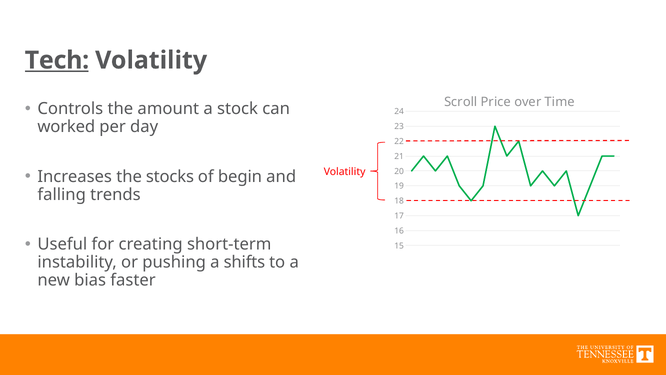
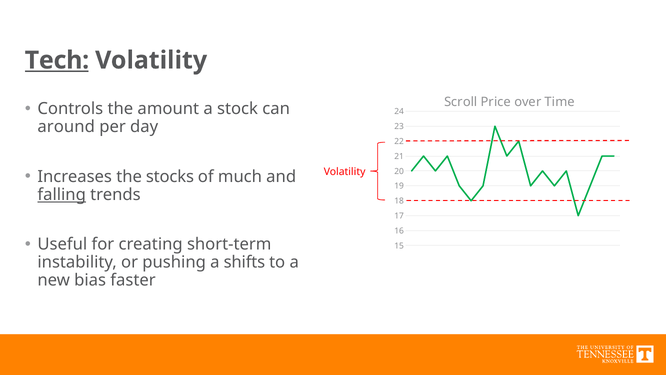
worked: worked -> around
begin: begin -> much
falling underline: none -> present
